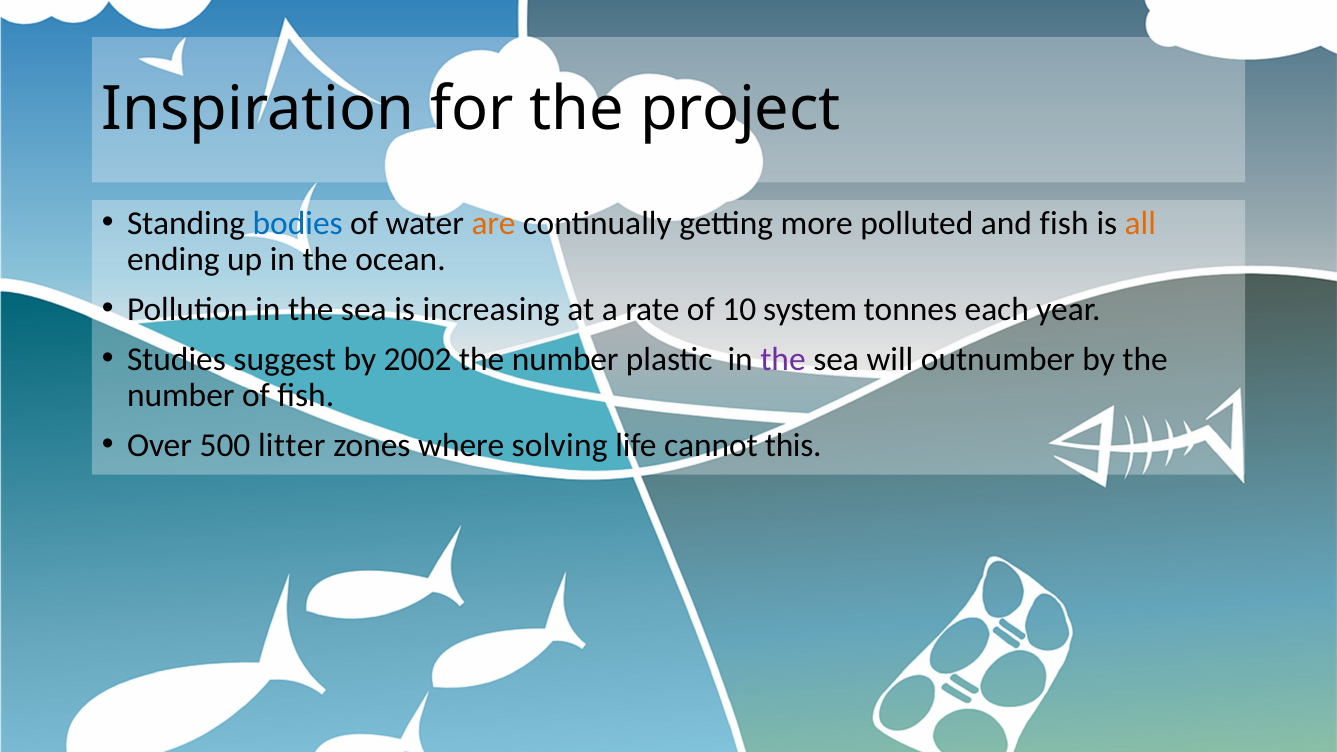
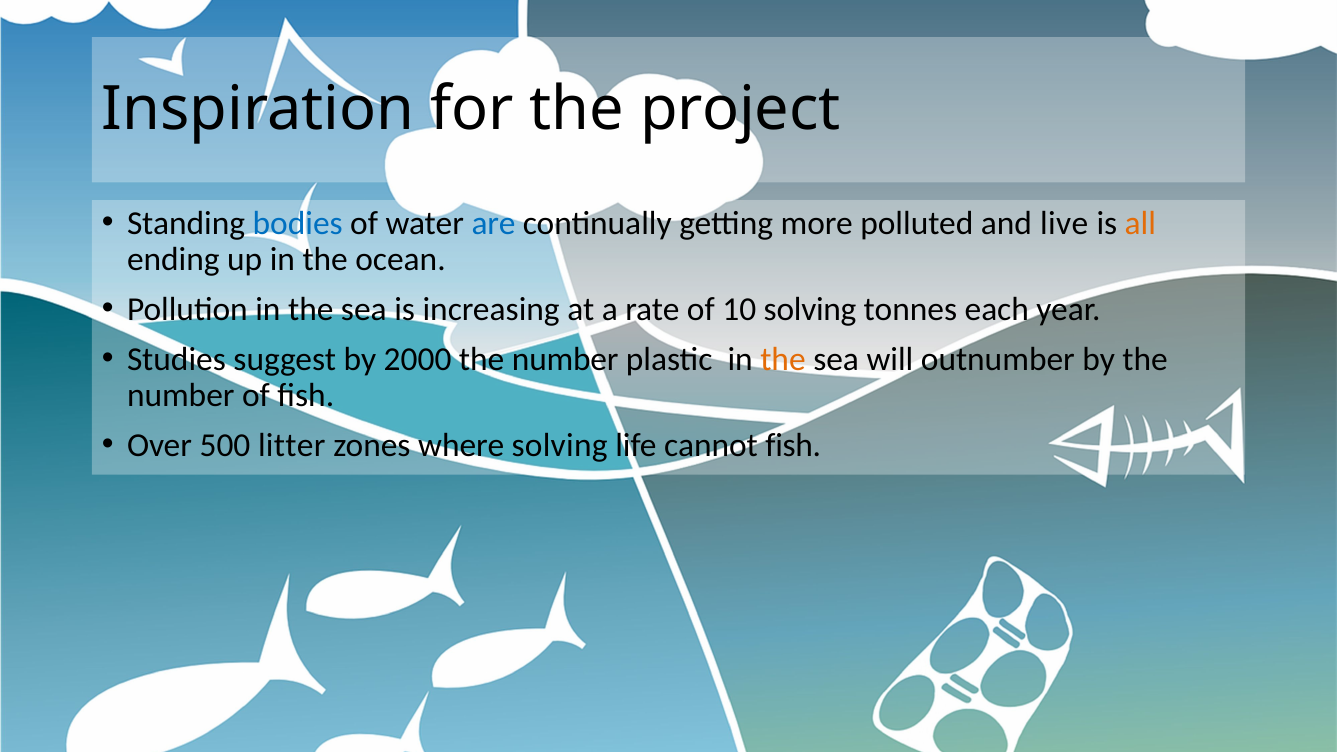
are colour: orange -> blue
and fish: fish -> live
10 system: system -> solving
2002: 2002 -> 2000
the at (783, 359) colour: purple -> orange
cannot this: this -> fish
